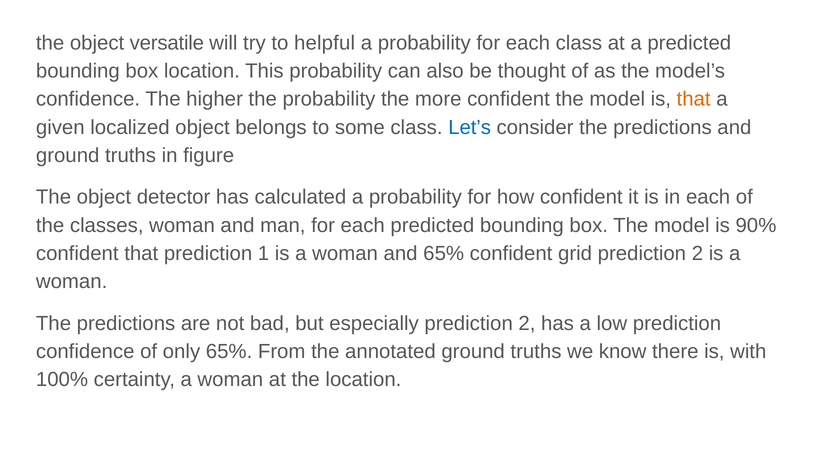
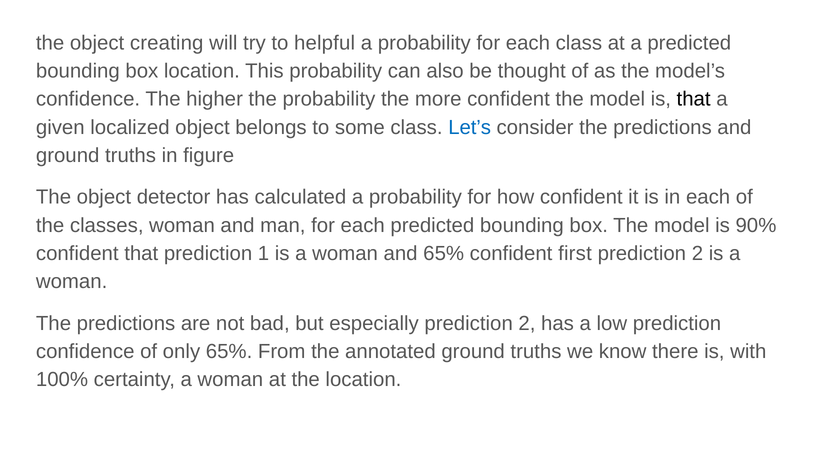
versatile: versatile -> creating
that at (694, 99) colour: orange -> black
grid: grid -> first
